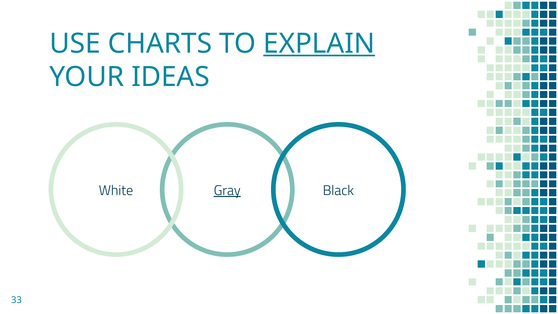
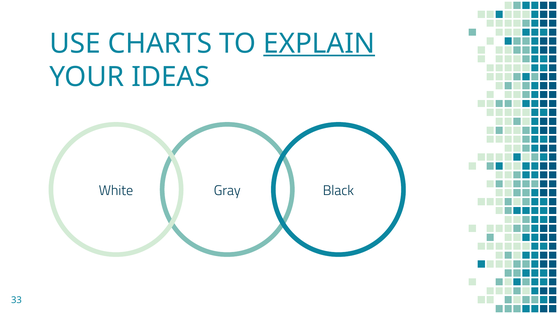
Gray underline: present -> none
